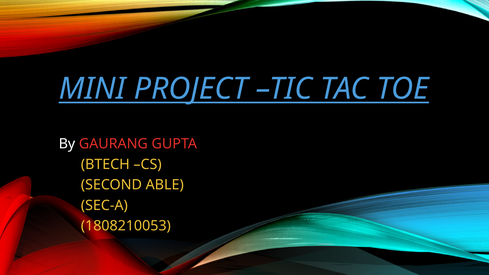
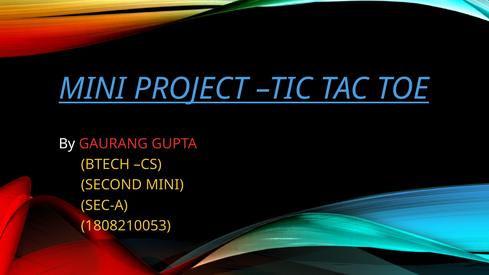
SECOND ABLE: ABLE -> MINI
